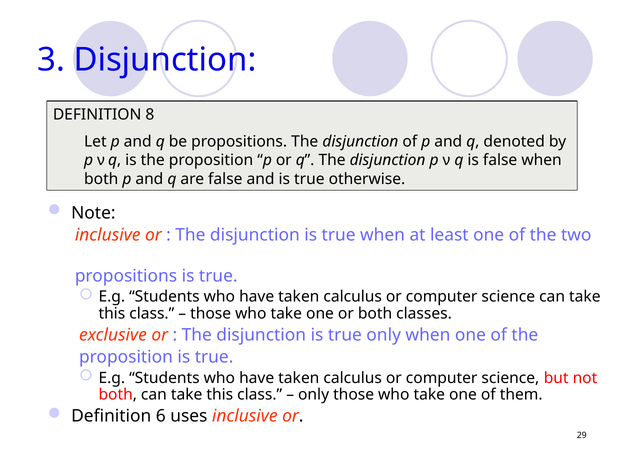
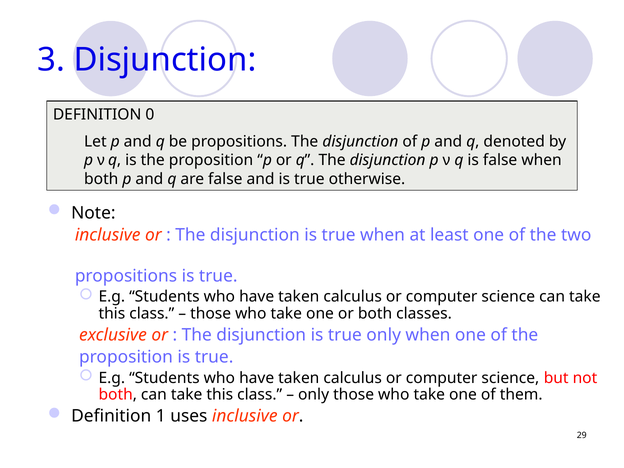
8: 8 -> 0
6: 6 -> 1
